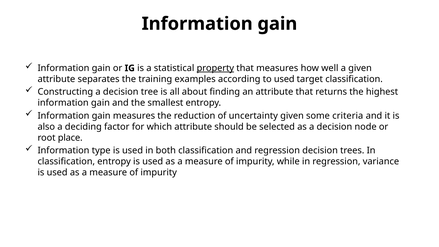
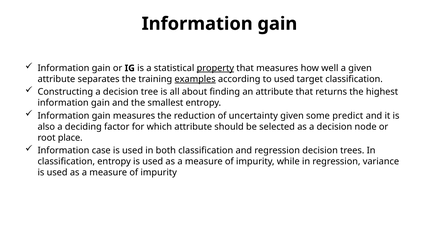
examples underline: none -> present
criteria: criteria -> predict
type: type -> case
